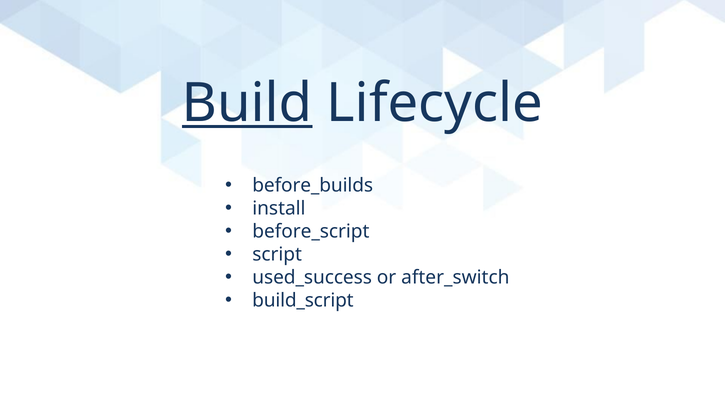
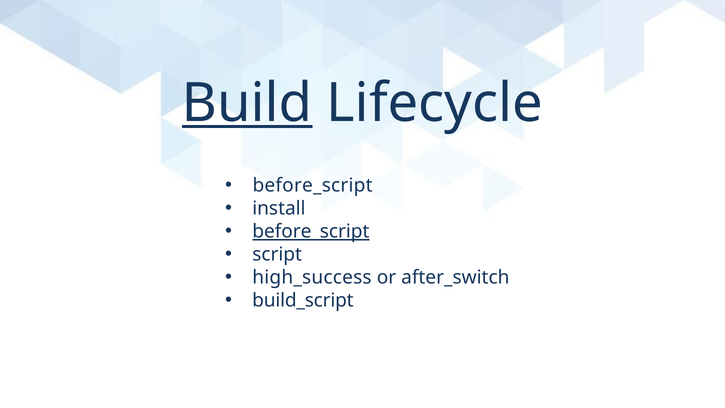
before_builds at (313, 186): before_builds -> before_script
before_script at (311, 231) underline: none -> present
used_success: used_success -> high_success
